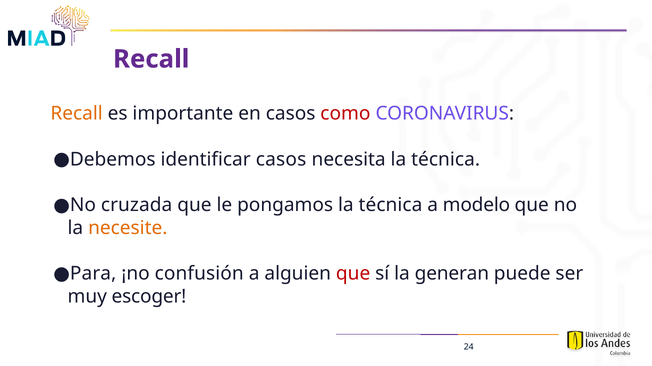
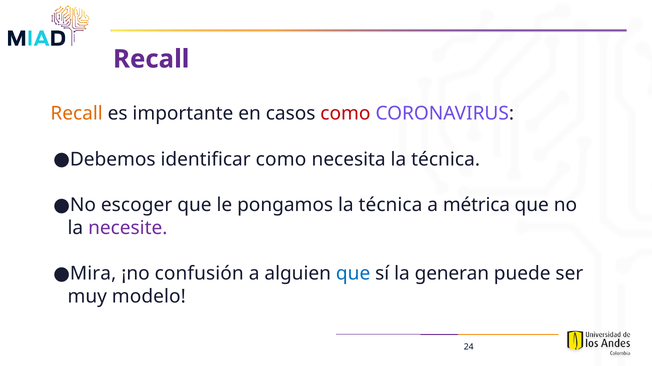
identificar casos: casos -> como
cruzada: cruzada -> escoger
modelo: modelo -> métrica
necesite colour: orange -> purple
Para: Para -> Mira
que at (353, 274) colour: red -> blue
escoger: escoger -> modelo
